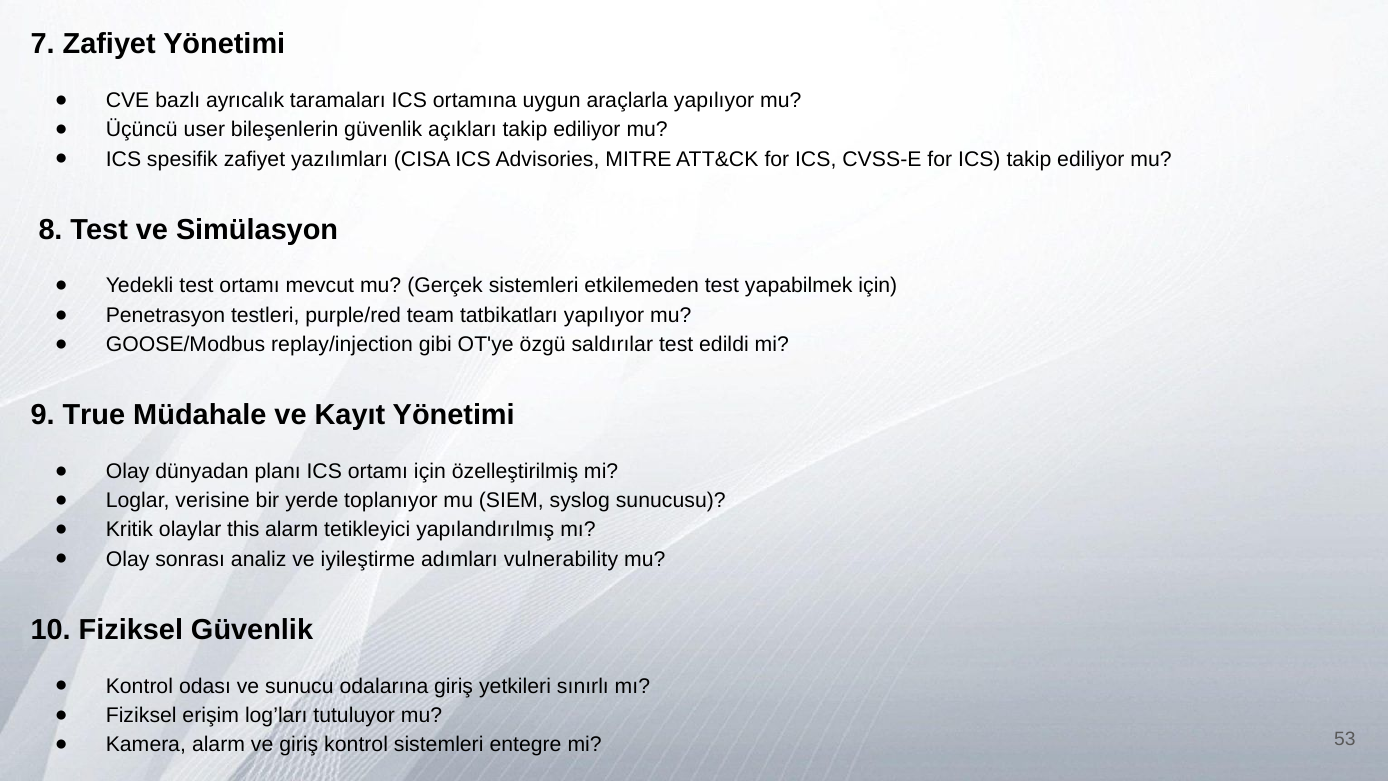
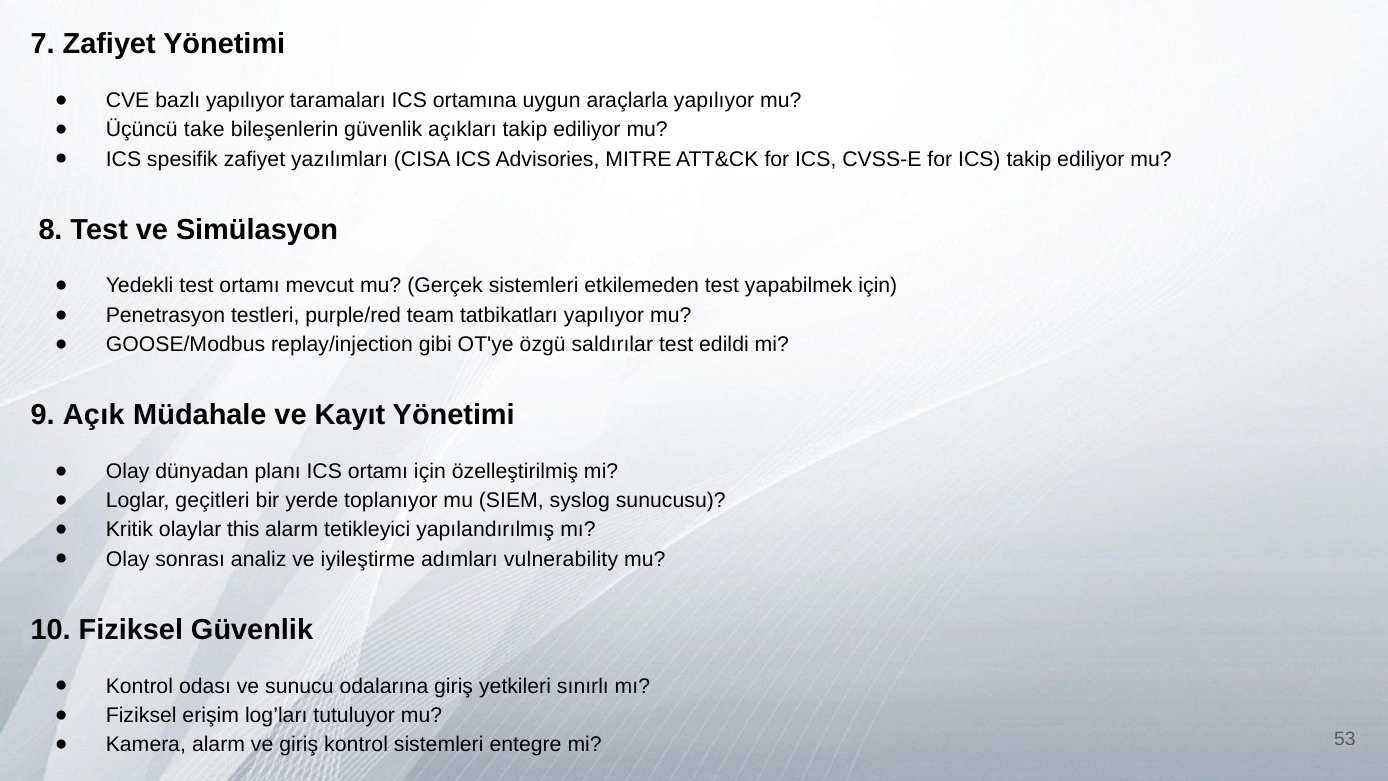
bazlı ayrıcalık: ayrıcalık -> yapılıyor
user: user -> take
True: True -> Açık
verisine: verisine -> geçitleri
